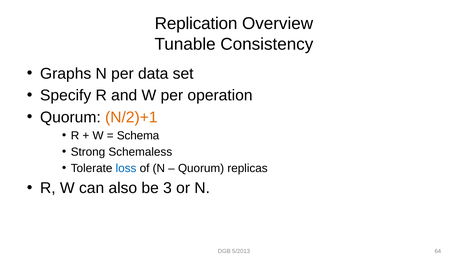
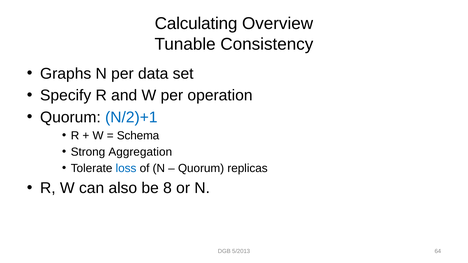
Replication: Replication -> Calculating
N/2)+1 colour: orange -> blue
Schemaless: Schemaless -> Aggregation
3: 3 -> 8
